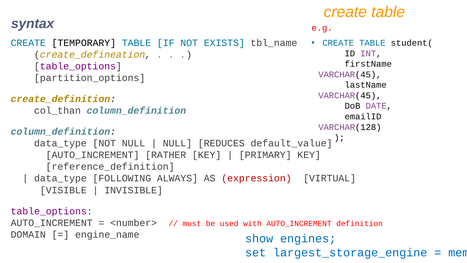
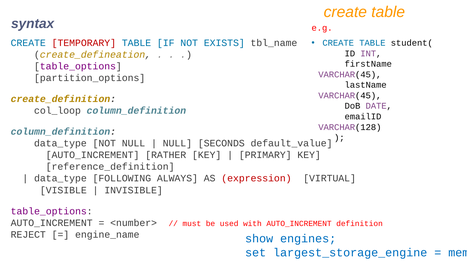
TEMPORARY colour: black -> red
col_than: col_than -> col_loop
REDUCES: REDUCES -> SECONDS
DOMAIN: DOMAIN -> REJECT
